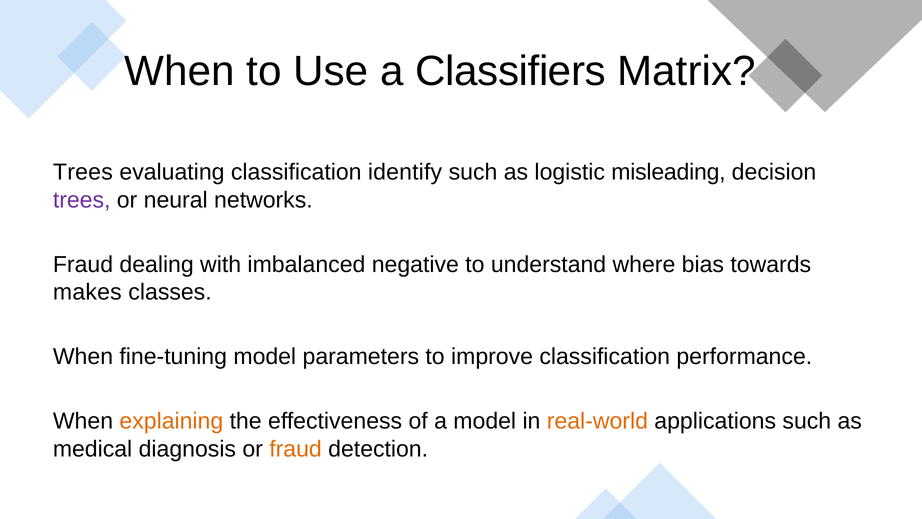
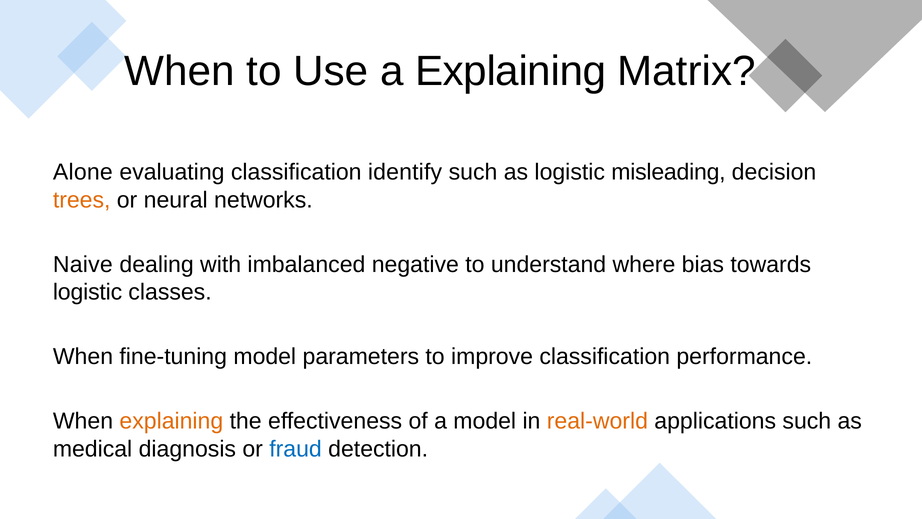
a Classifiers: Classifiers -> Explaining
Trees at (83, 172): Trees -> Alone
trees at (82, 200) colour: purple -> orange
Fraud at (83, 264): Fraud -> Naive
makes at (87, 292): makes -> logistic
fraud at (296, 449) colour: orange -> blue
